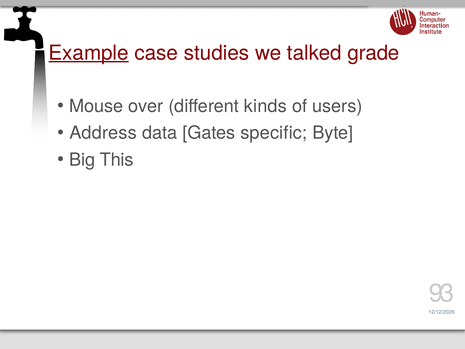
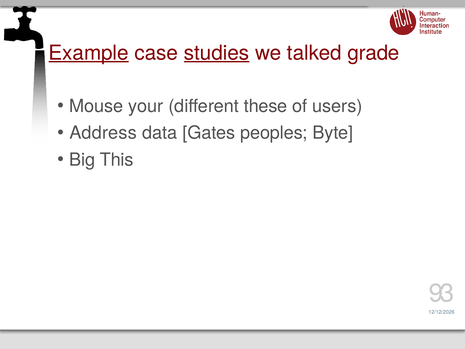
studies underline: none -> present
over: over -> your
kinds: kinds -> these
specific: specific -> peoples
